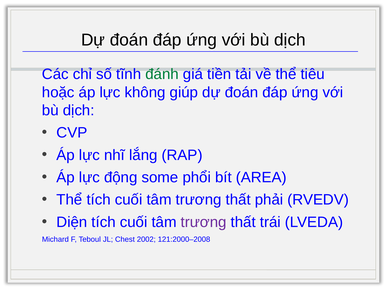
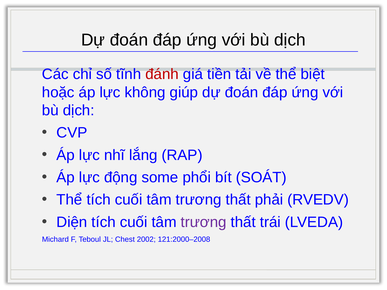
đánh colour: green -> red
tiêu: tiêu -> biệt
AREA: AREA -> SOÁT
